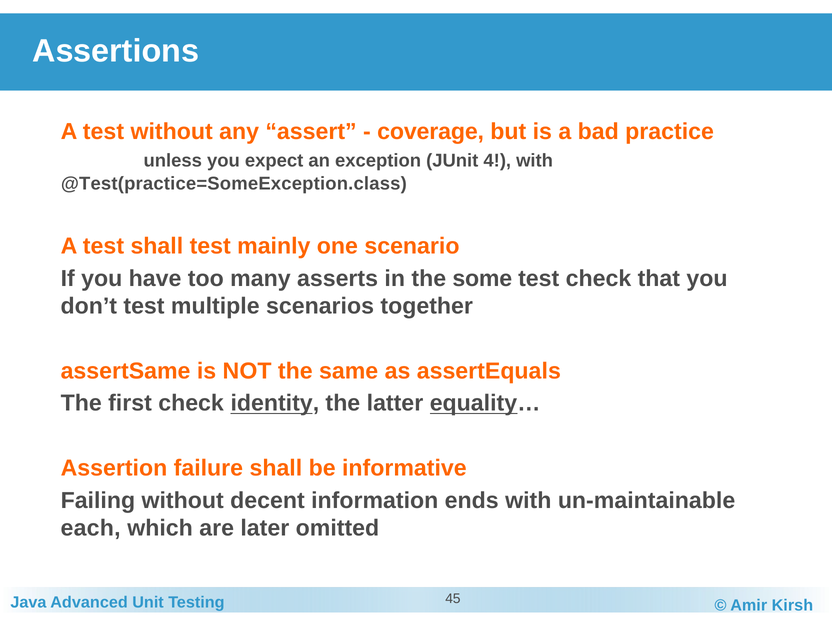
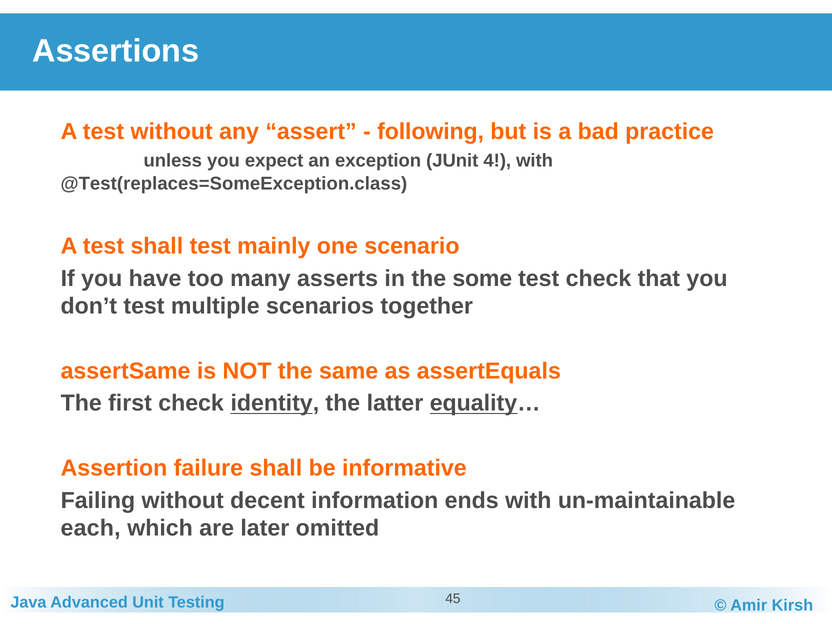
coverage: coverage -> following
@Test(practice=SomeException.class: @Test(practice=SomeException.class -> @Test(replaces=SomeException.class
